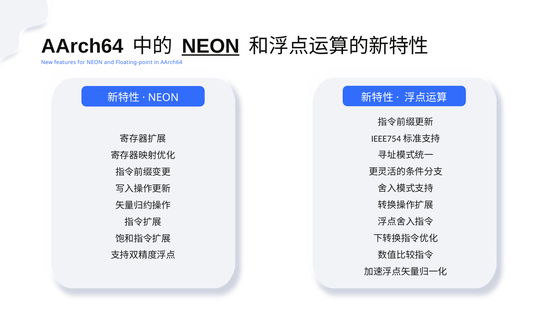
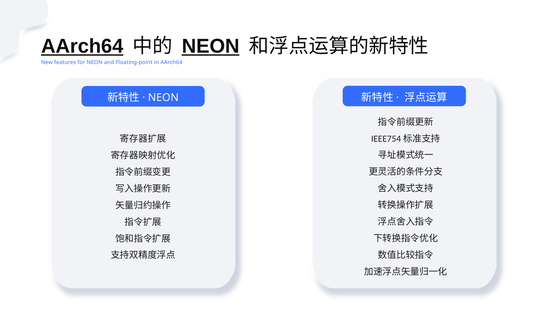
AArch64 at (82, 46) underline: none -> present
